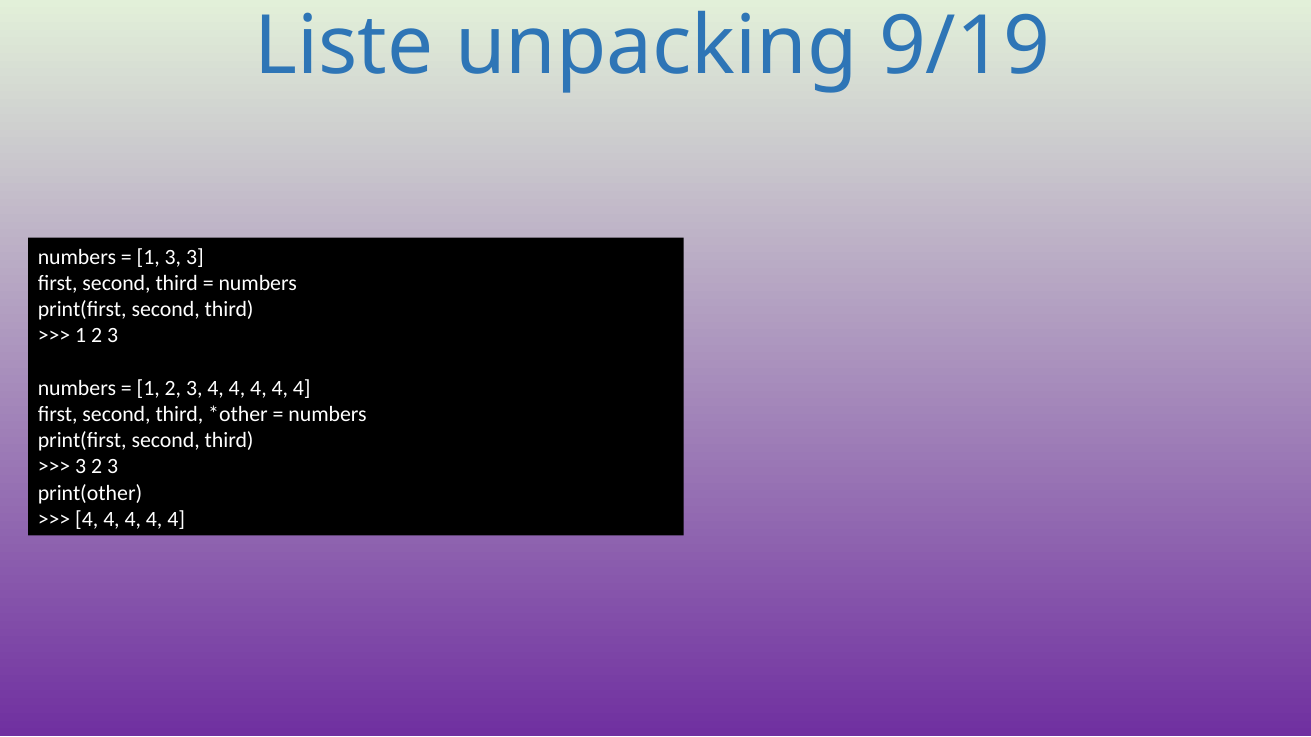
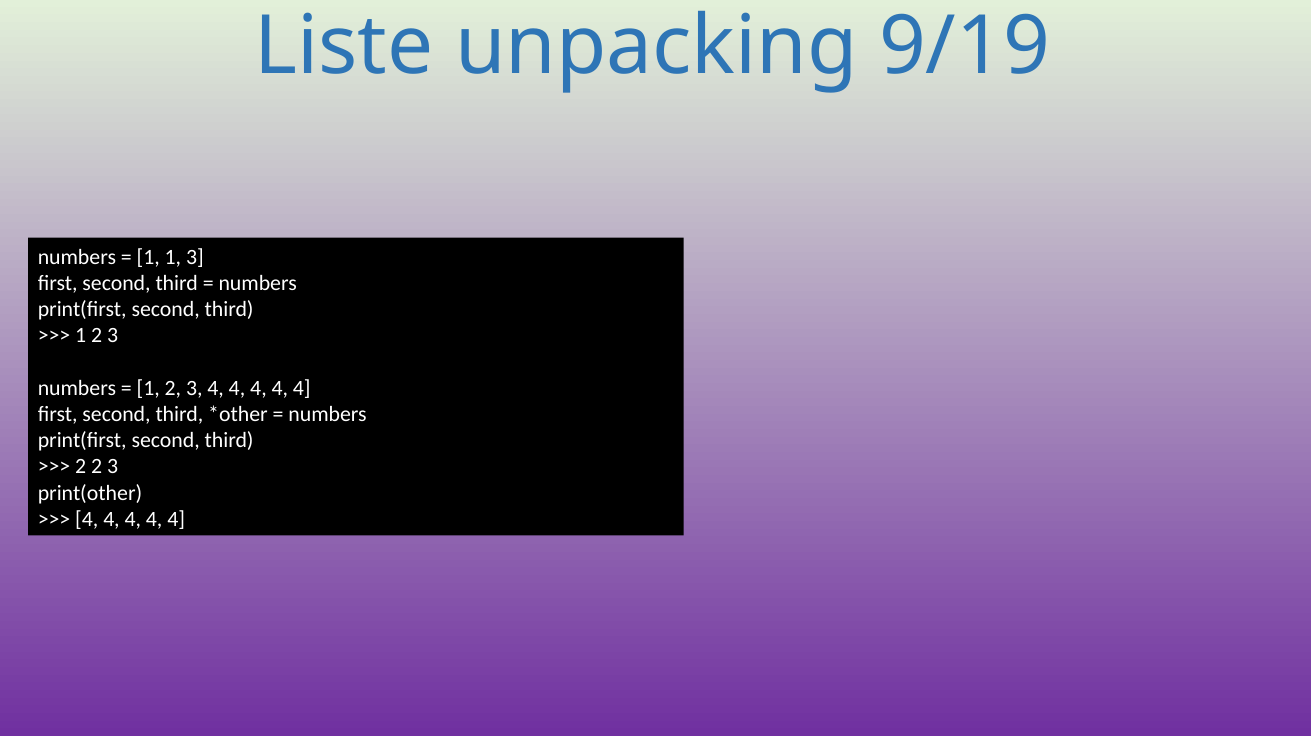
1 3: 3 -> 1
3 at (81, 467): 3 -> 2
